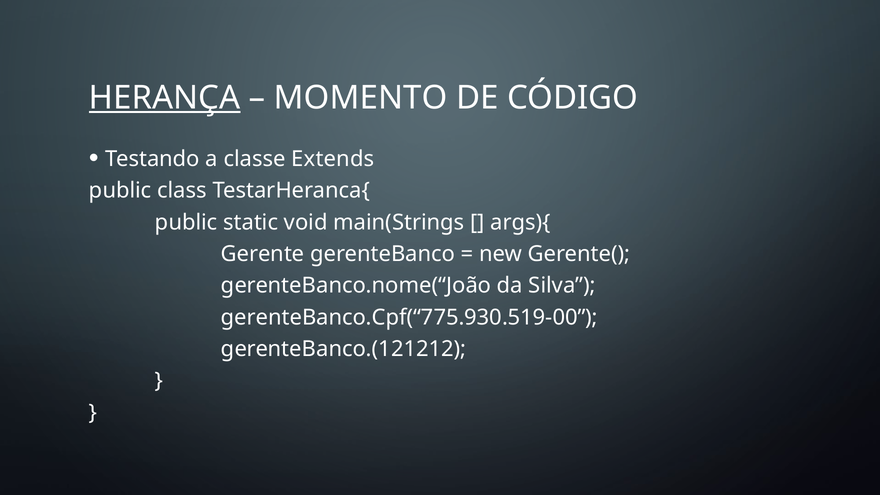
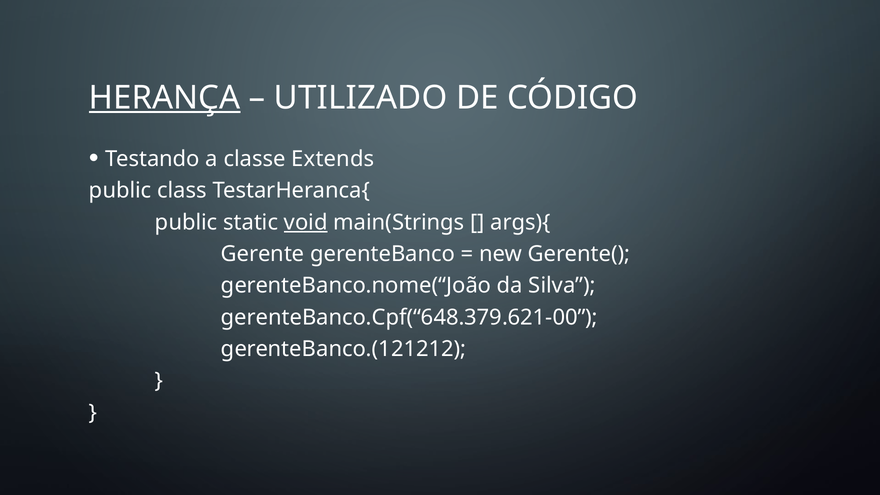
MOMENTO: MOMENTO -> UTILIZADO
void underline: none -> present
gerenteBanco.Cpf(“775.930.519-00: gerenteBanco.Cpf(“775.930.519-00 -> gerenteBanco.Cpf(“648.379.621-00
